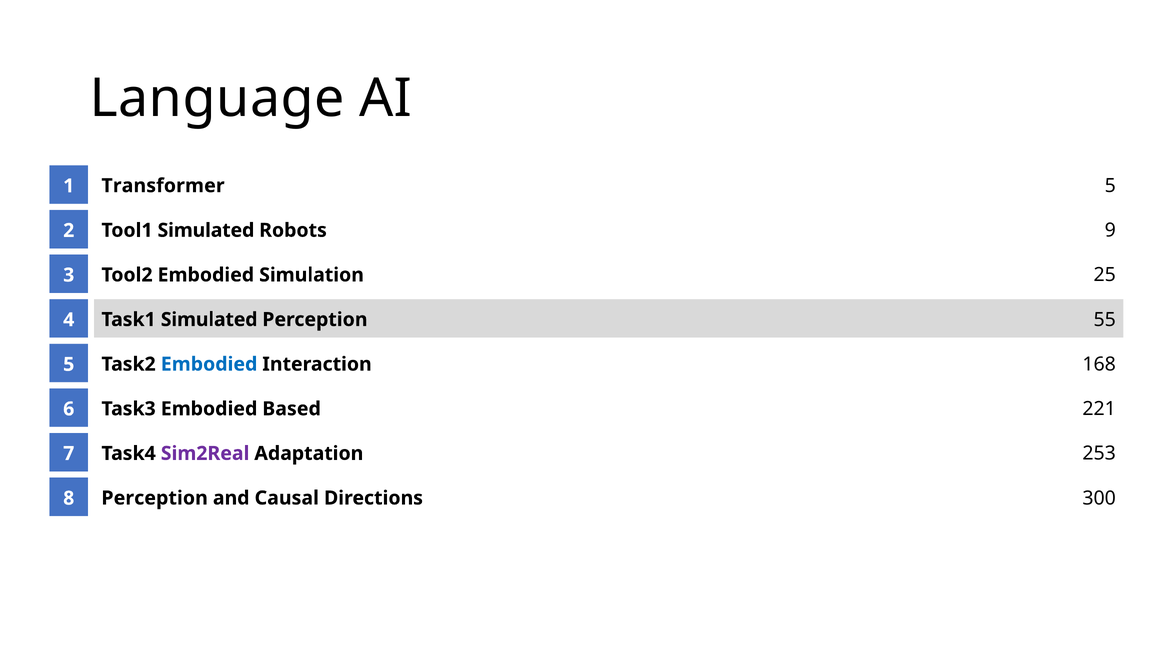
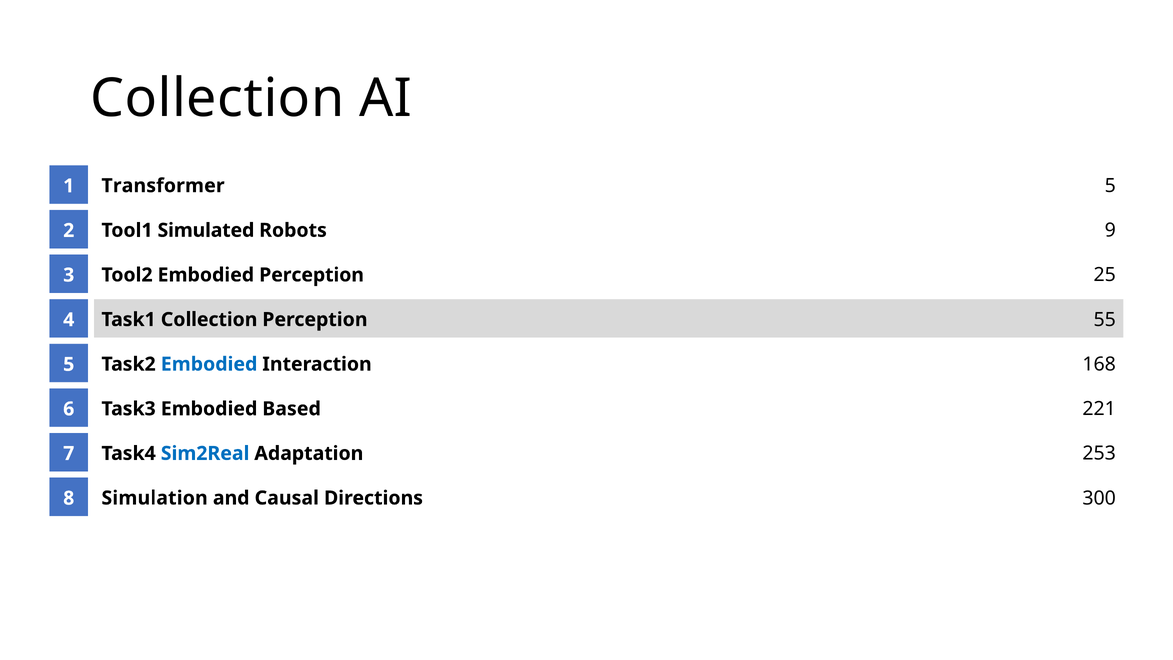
Language at (217, 99): Language -> Collection
Embodied Simulation: Simulation -> Perception
Task1 Simulated: Simulated -> Collection
Sim2Real colour: purple -> blue
Perception at (155, 498): Perception -> Simulation
